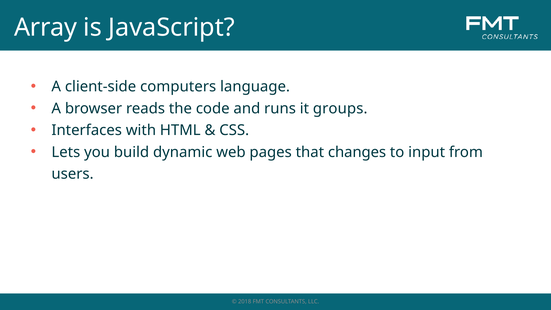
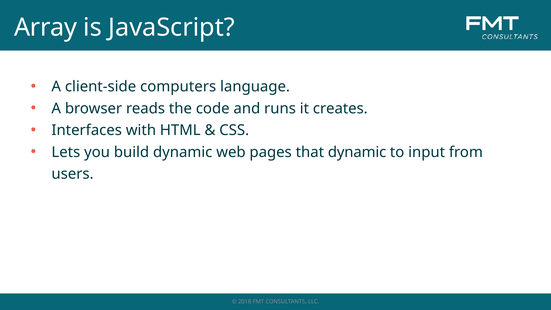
groups: groups -> creates
that changes: changes -> dynamic
